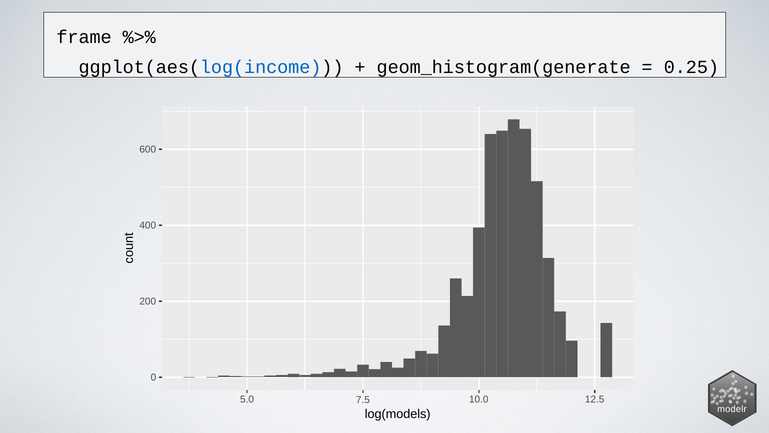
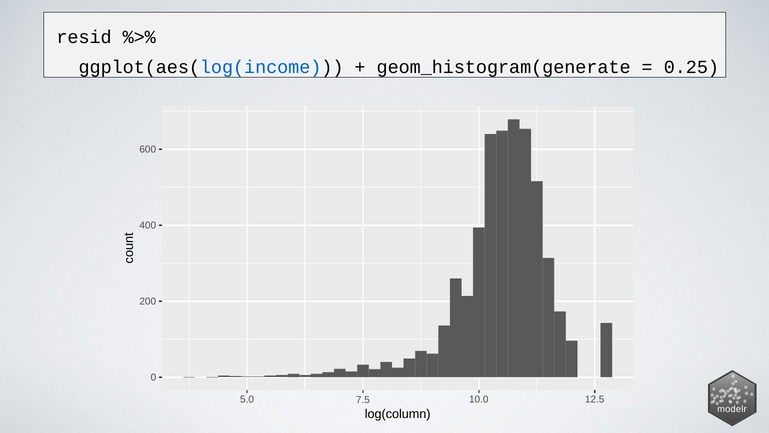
frame: frame -> resid
log(models: log(models -> log(column
